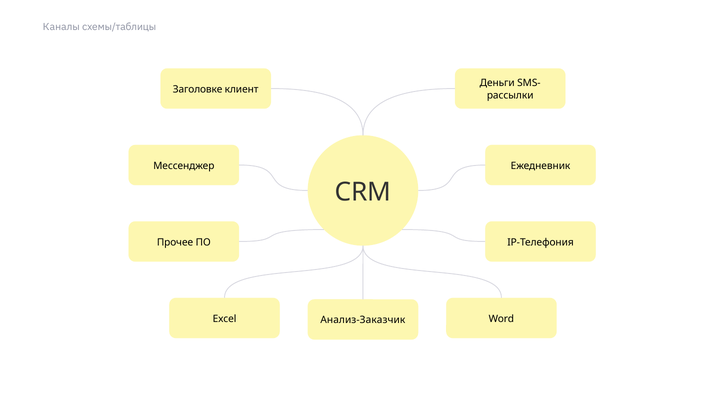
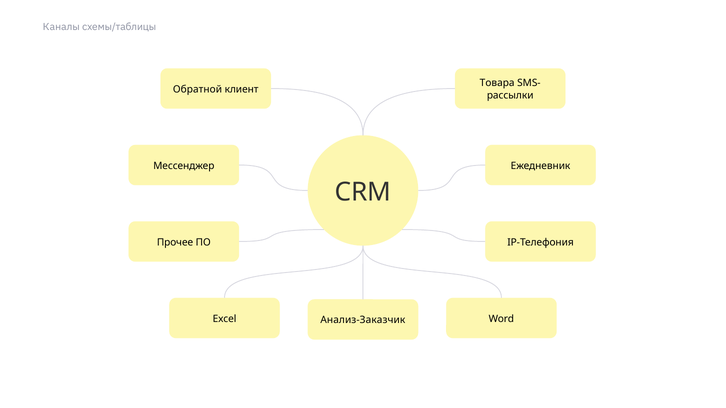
Деньги: Деньги -> Товара
Заголовке: Заголовке -> Обратной
